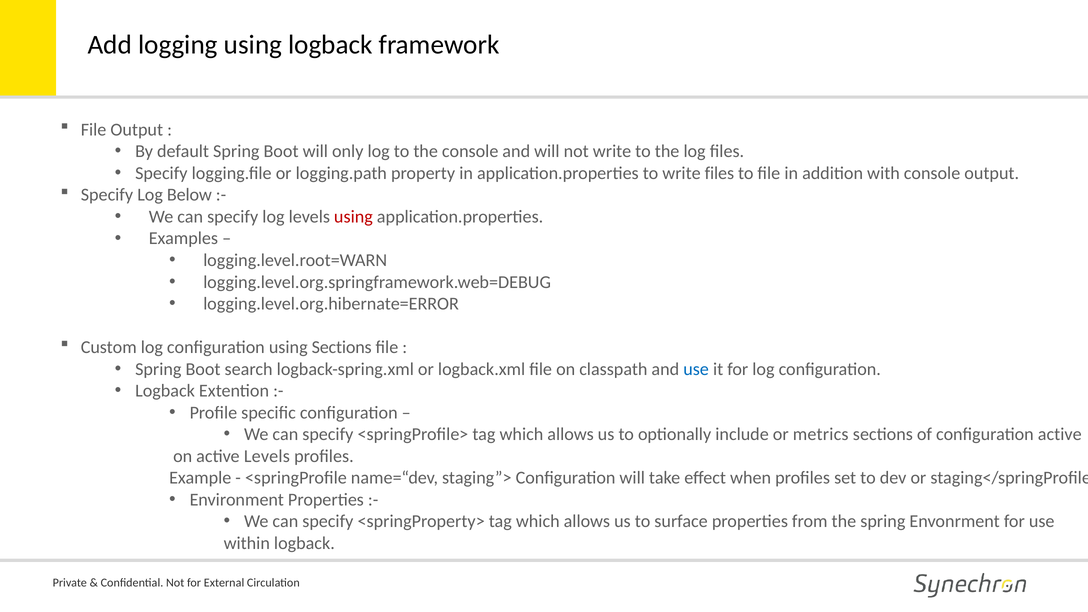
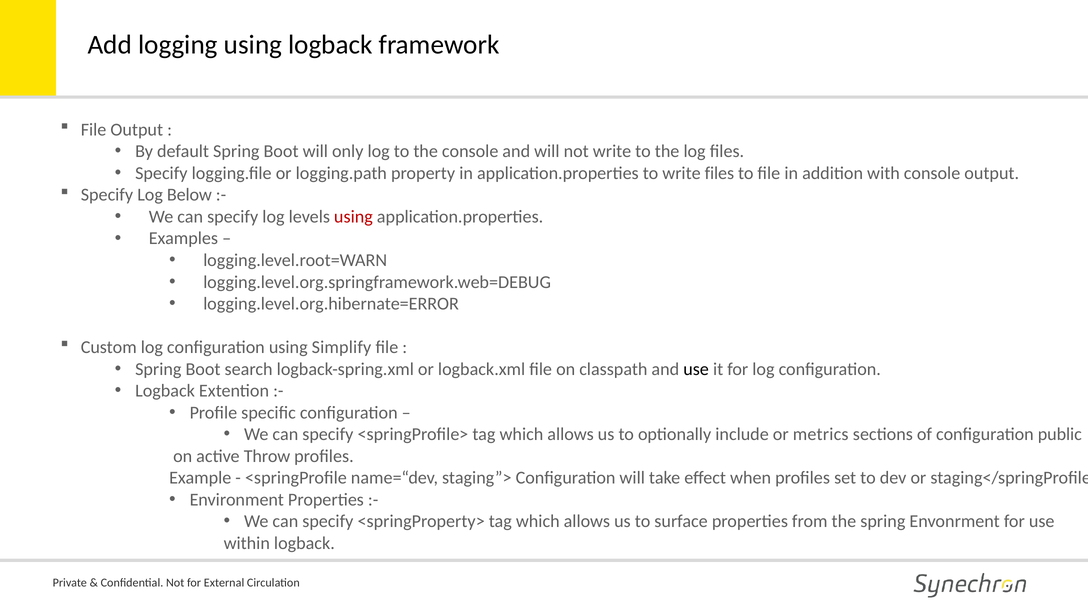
using Sections: Sections -> Simplify
use at (696, 369) colour: blue -> black
configuration active: active -> public
active Levels: Levels -> Throw
